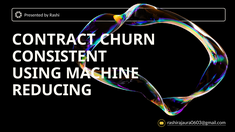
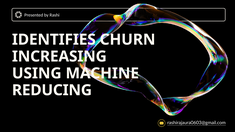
CONTRACT: CONTRACT -> IDENTIFIES
CONSISTENT: CONSISTENT -> INCREASING
